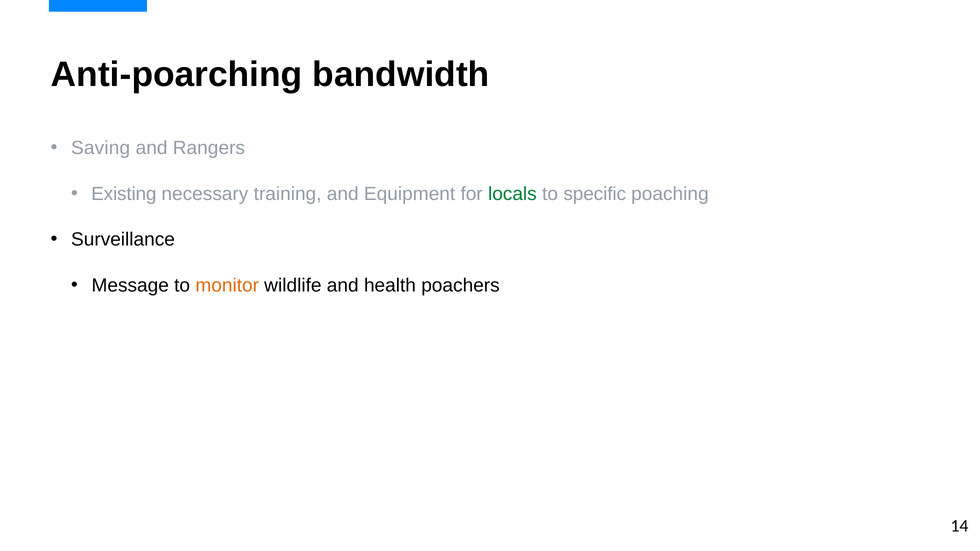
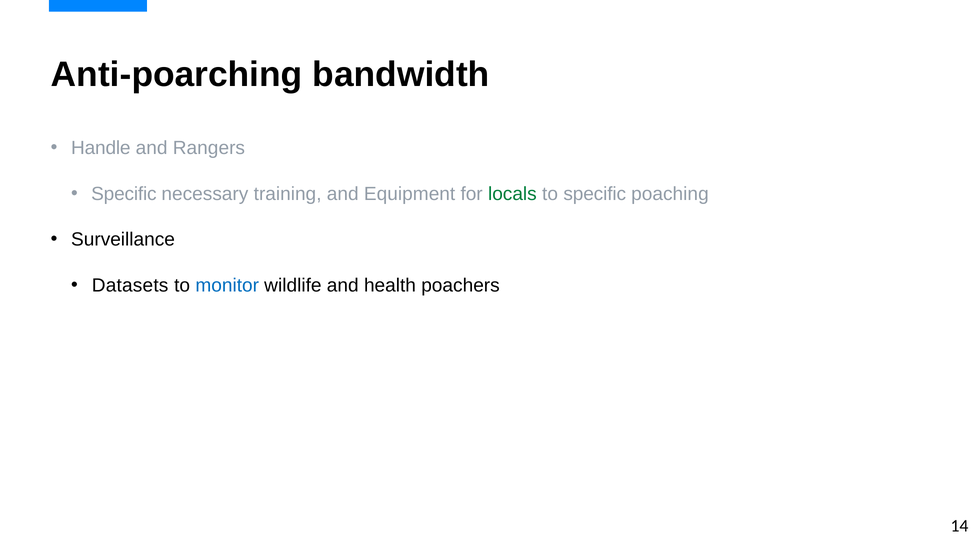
Saving: Saving -> Handle
Existing at (124, 194): Existing -> Specific
Message: Message -> Datasets
monitor colour: orange -> blue
